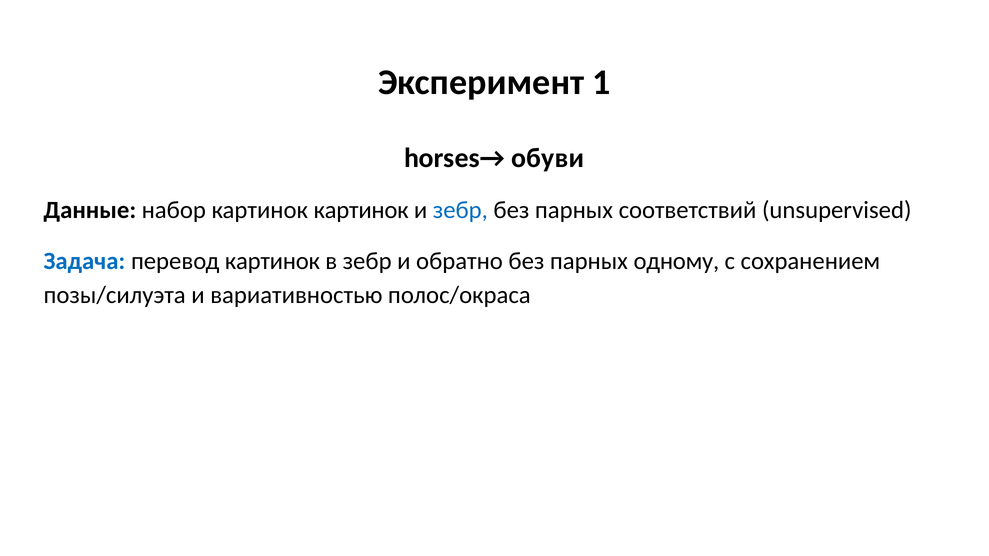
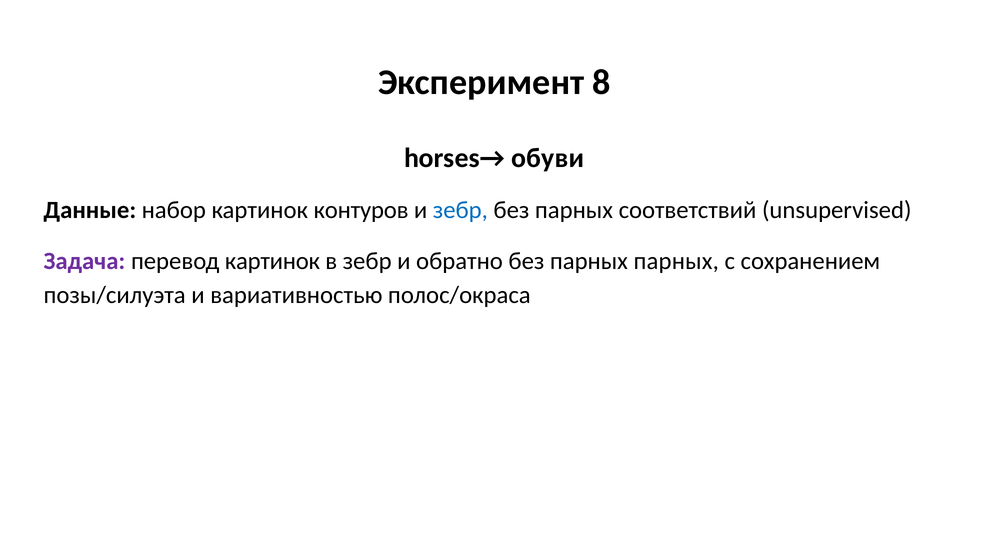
1: 1 -> 8
картинок картинок: картинок -> контуров
Задача colour: blue -> purple
парных одному: одному -> парных
